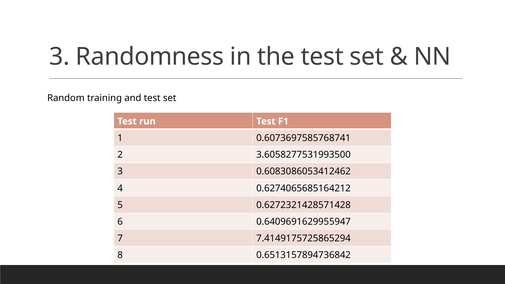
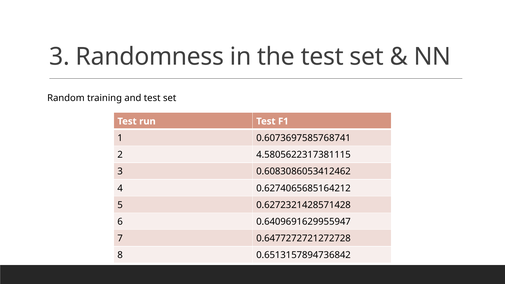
3.6058277531993500: 3.6058277531993500 -> 4.5805622317381115
7.4149175725865294: 7.4149175725865294 -> 0.6477272721272728
